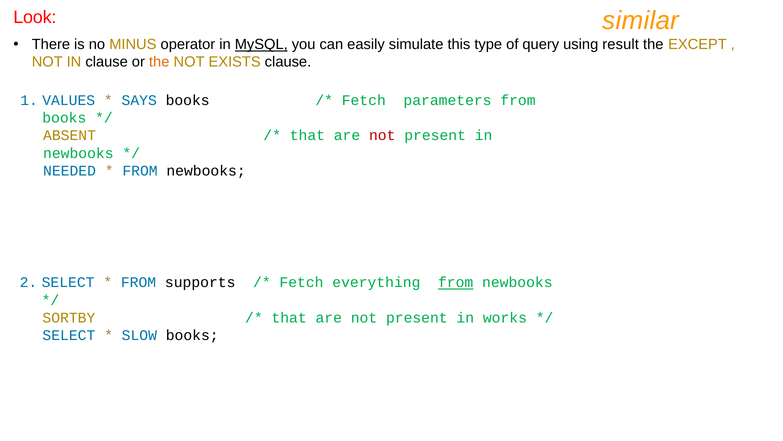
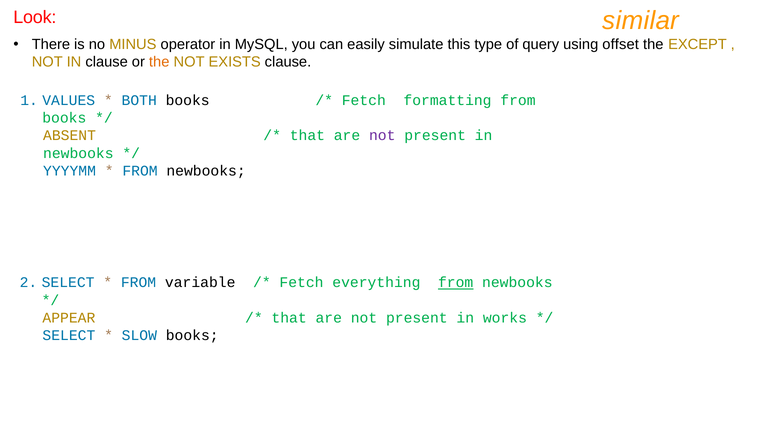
MySQL underline: present -> none
result: result -> offset
SAYS: SAYS -> BOTH
parameters: parameters -> formatting
not at (382, 135) colour: red -> purple
NEEDED: NEEDED -> YYYYMM
supports: supports -> variable
SORTBY: SORTBY -> APPEAR
